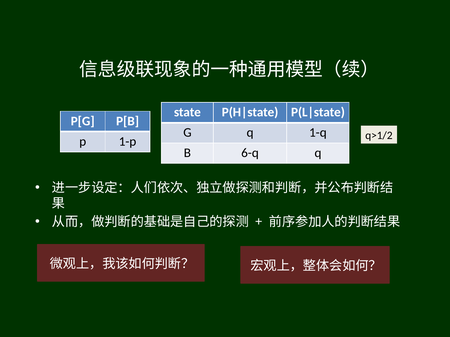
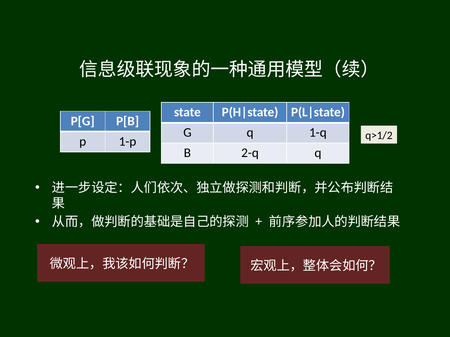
6-q: 6-q -> 2-q
